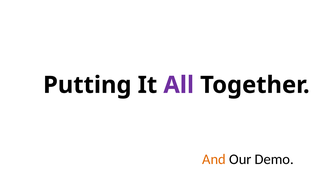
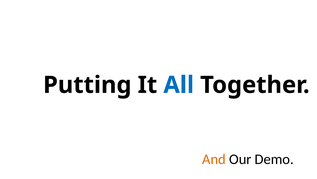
All colour: purple -> blue
